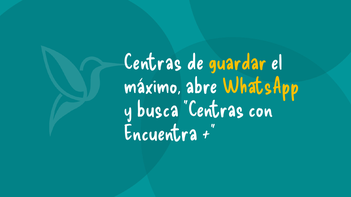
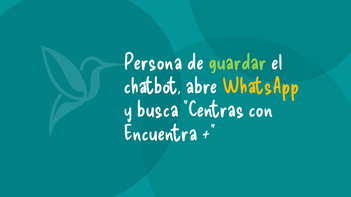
Centras at (153, 63): Centras -> Persona
guardar colour: yellow -> light green
máximo: máximo -> chatbot
